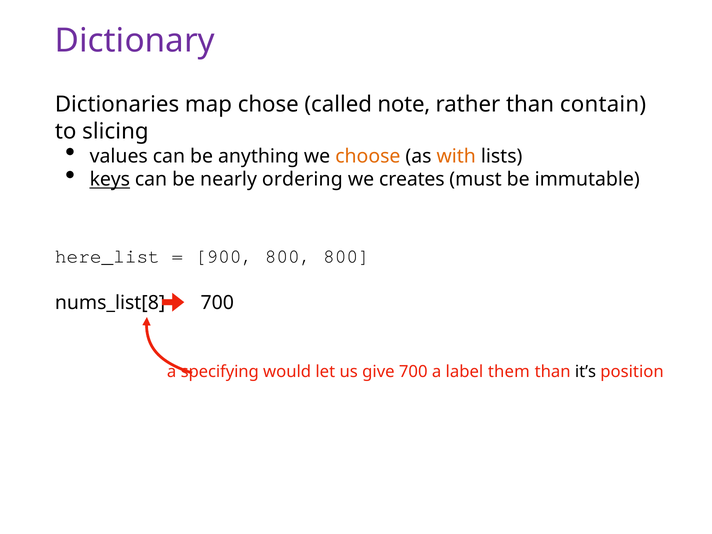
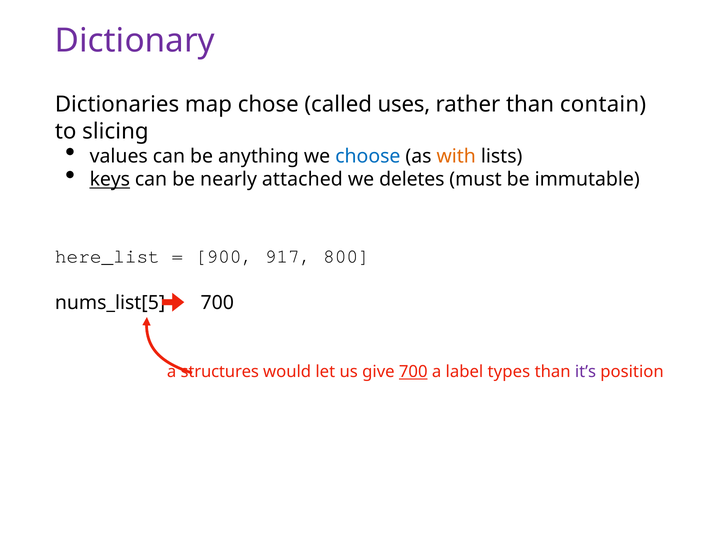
note: note -> uses
choose colour: orange -> blue
ordering: ordering -> attached
creates: creates -> deletes
900 800: 800 -> 917
nums_list[8: nums_list[8 -> nums_list[5
specifying: specifying -> structures
700 at (413, 372) underline: none -> present
them: them -> types
it’s colour: black -> purple
